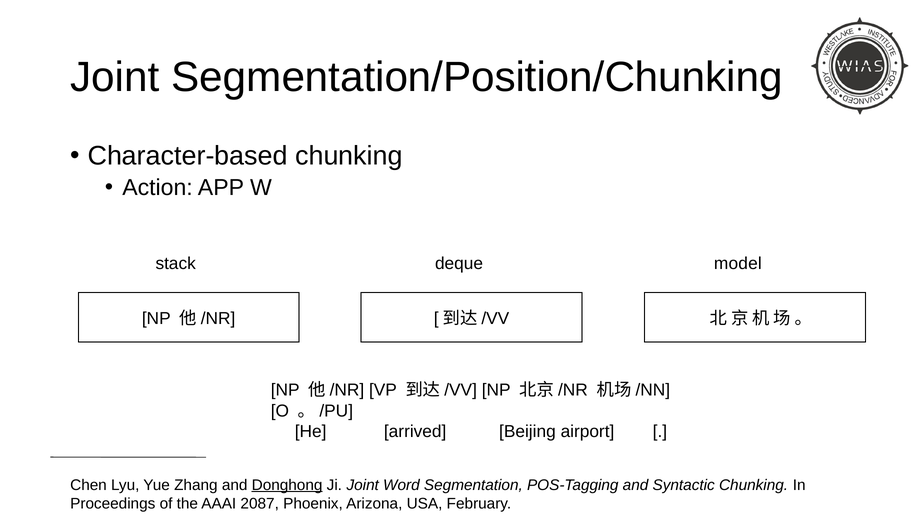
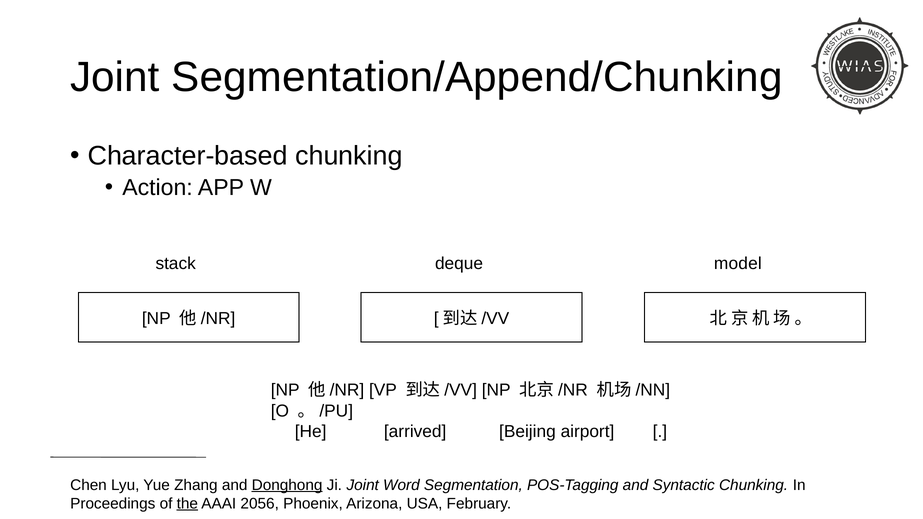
Segmentation/Position/Chunking: Segmentation/Position/Chunking -> Segmentation/Append/Chunking
the underline: none -> present
2087: 2087 -> 2056
